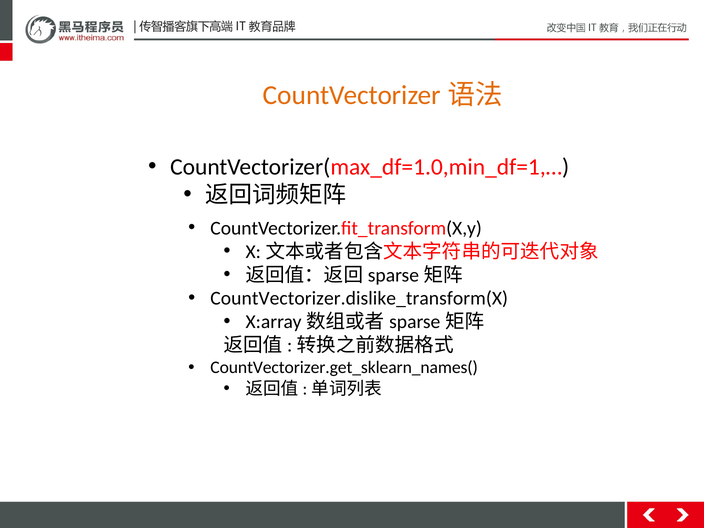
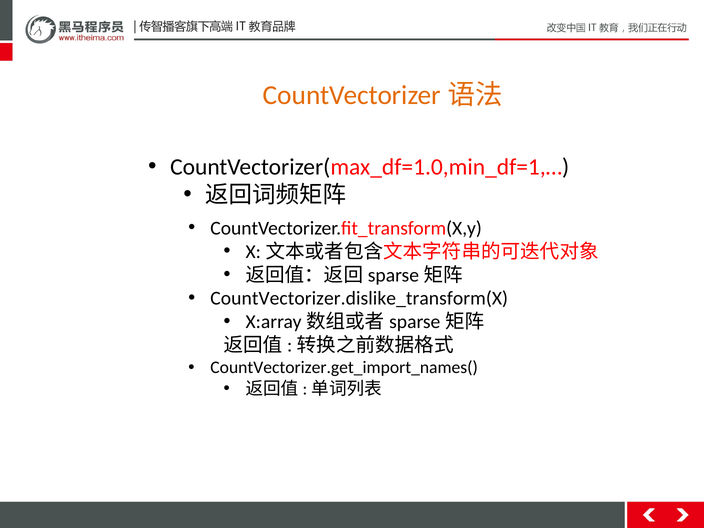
CountVectorizer.get_sklearn_names(: CountVectorizer.get_sklearn_names( -> CountVectorizer.get_import_names(
